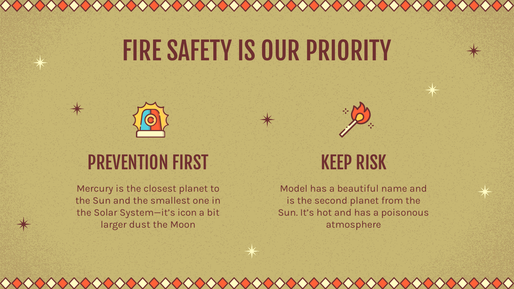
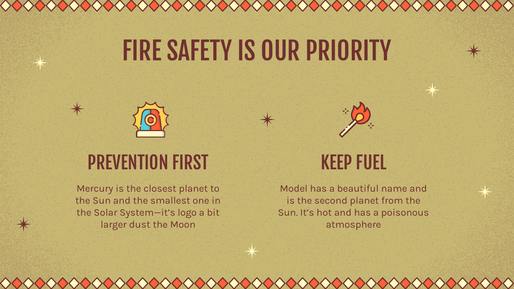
RISK: RISK -> FUEL
icon: icon -> logo
